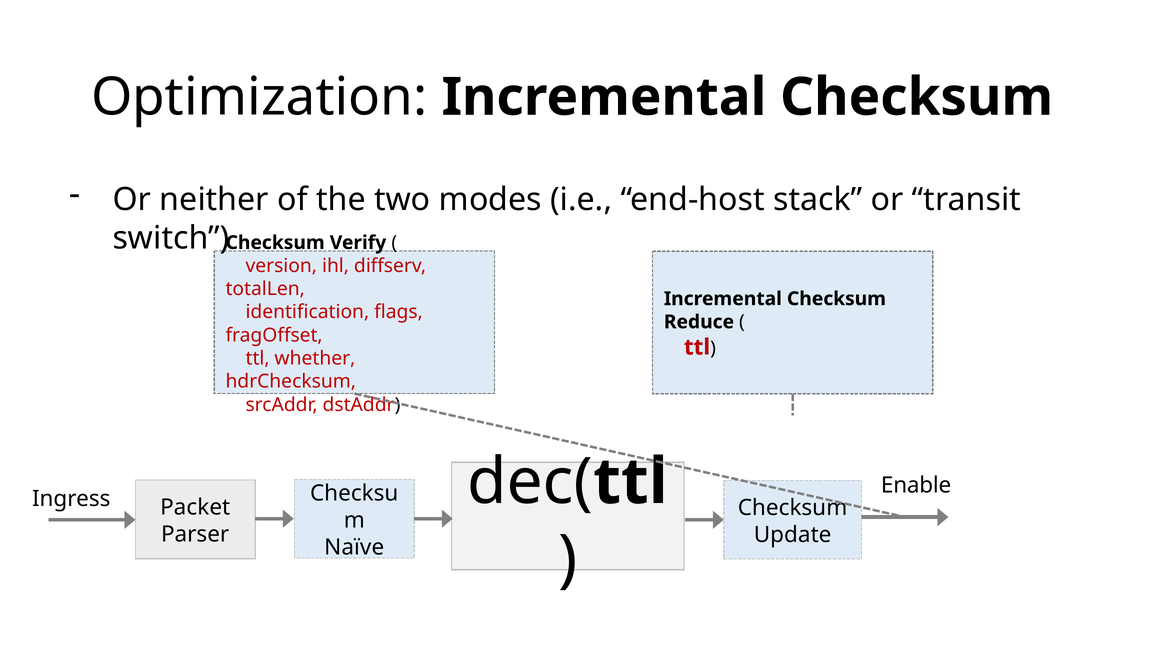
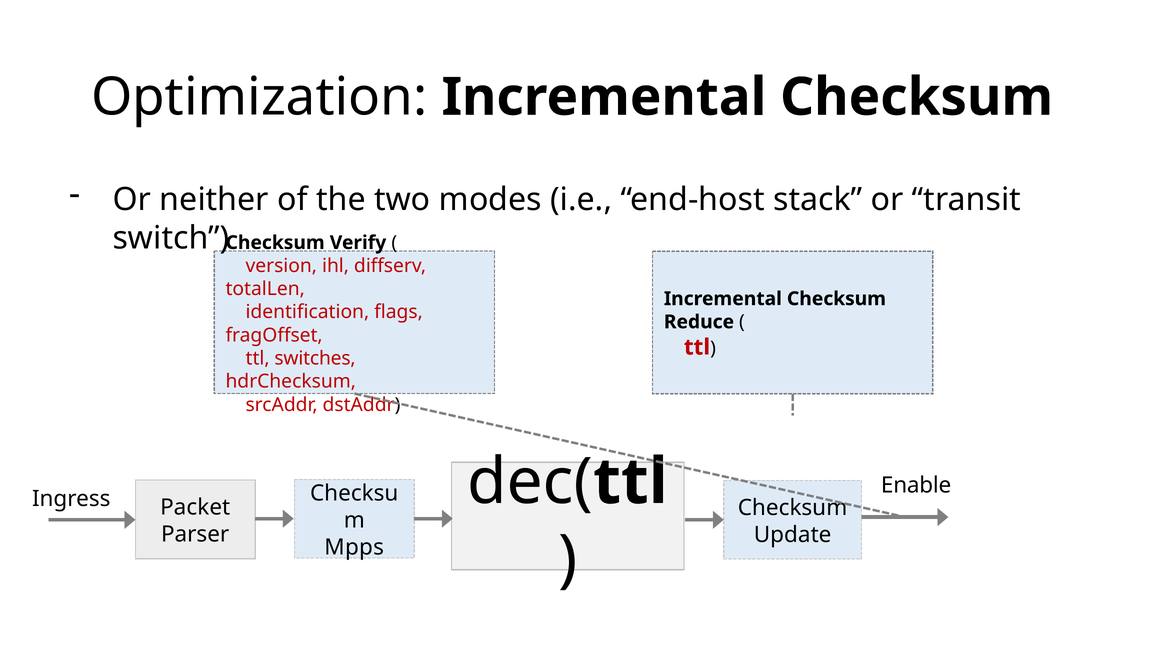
whether: whether -> switches
Naïve: Naïve -> Mpps
